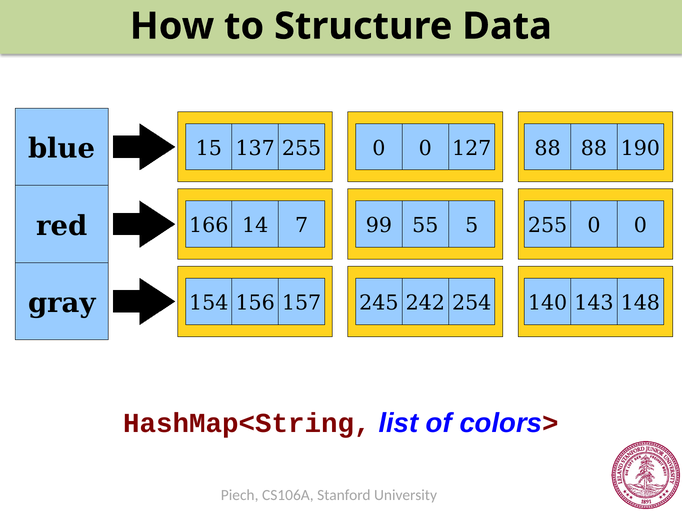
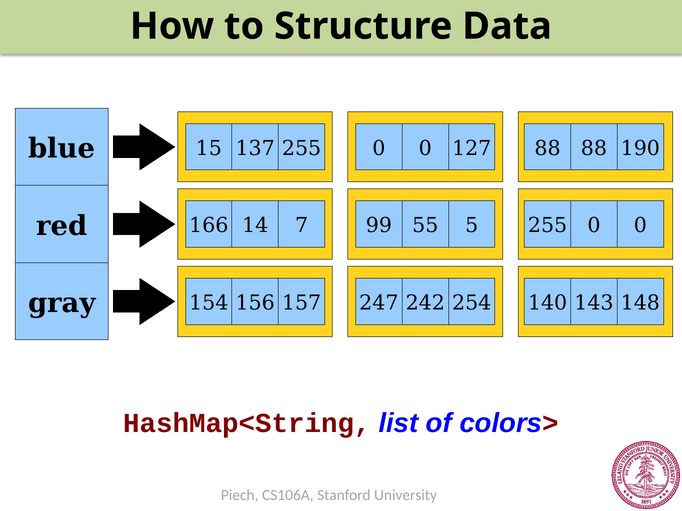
245: 245 -> 247
